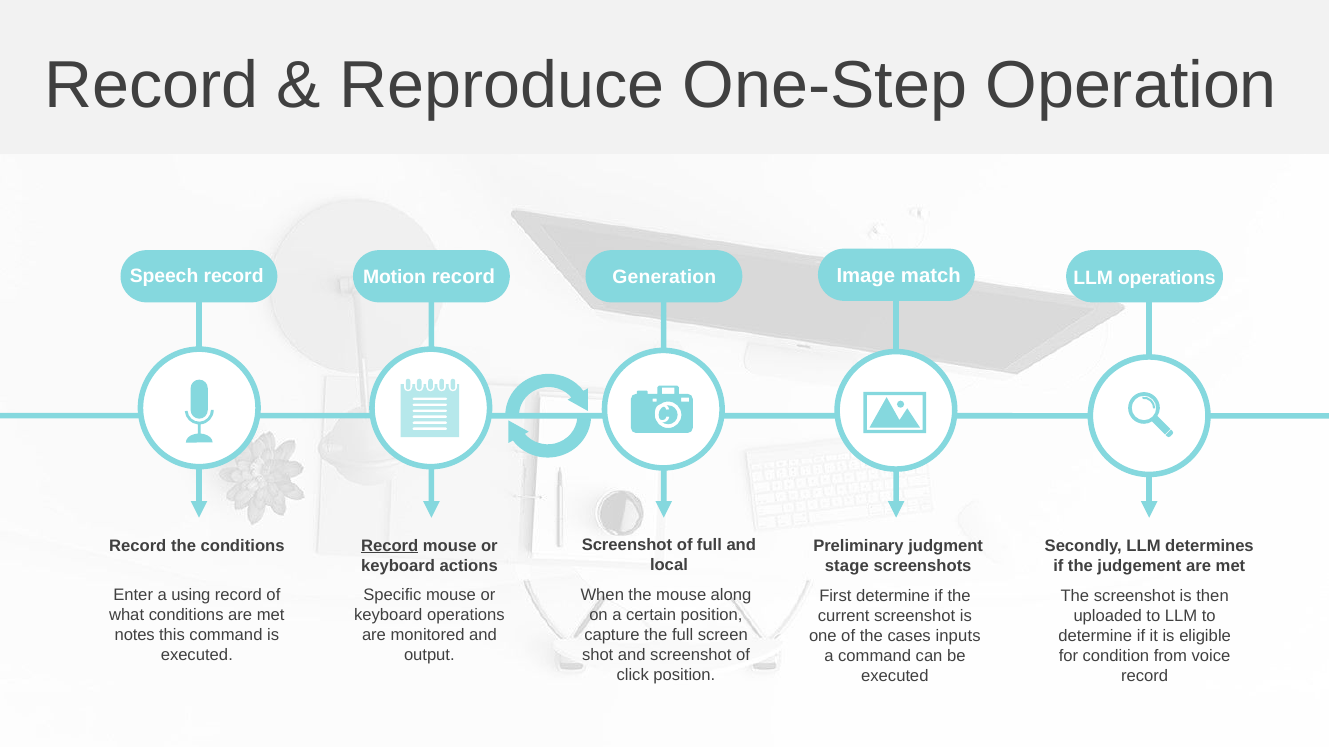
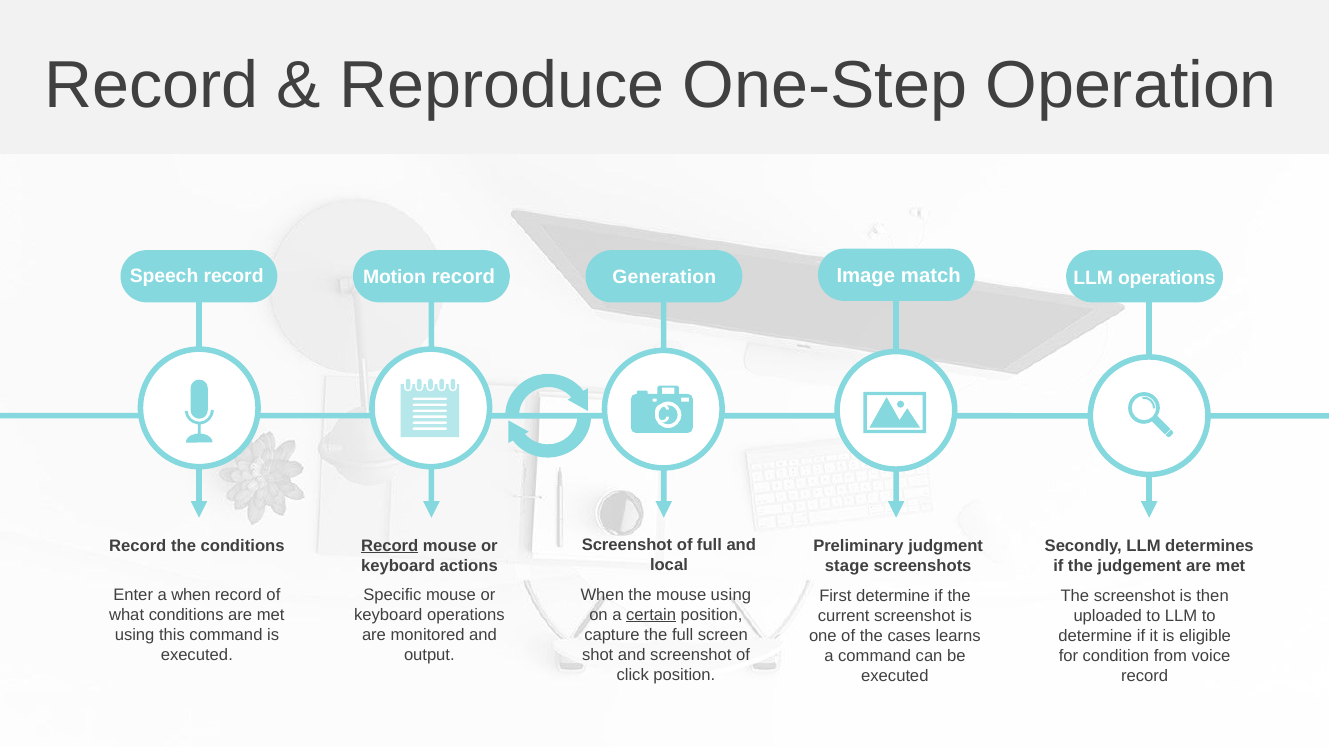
a using: using -> when
mouse along: along -> using
certain underline: none -> present
notes at (135, 635): notes -> using
inputs: inputs -> learns
